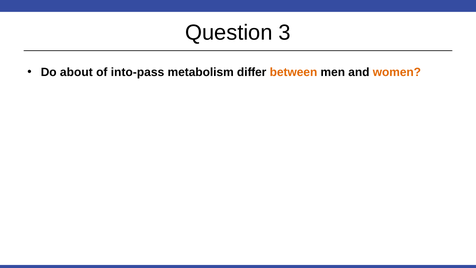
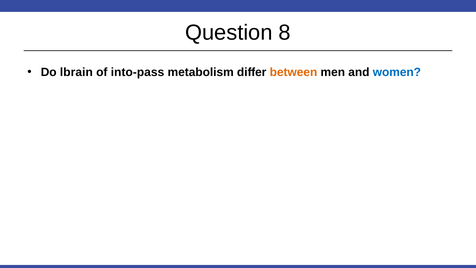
3: 3 -> 8
about: about -> lbrain
women colour: orange -> blue
